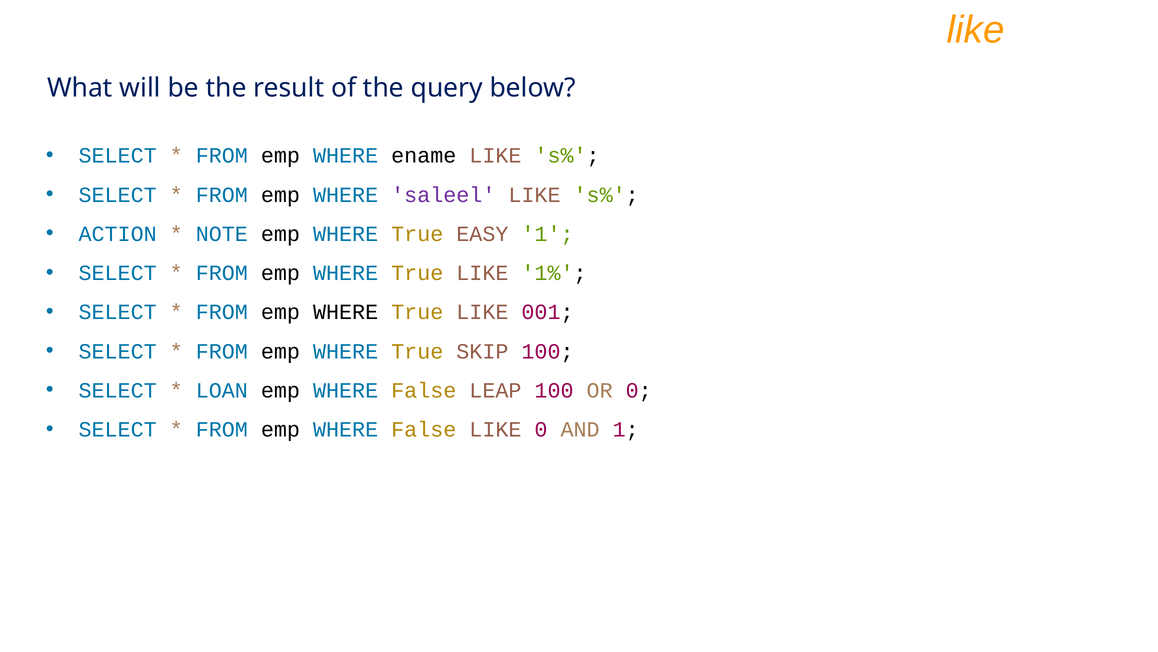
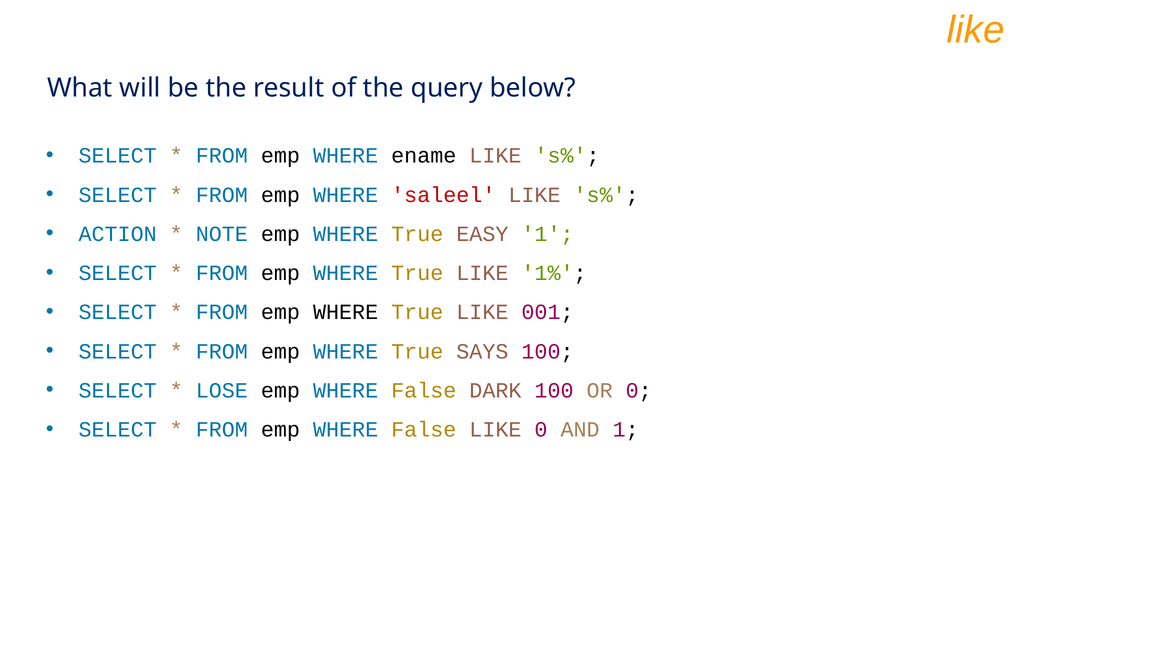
saleel colour: purple -> red
SKIP: SKIP -> SAYS
LOAN: LOAN -> LOSE
LEAP: LEAP -> DARK
